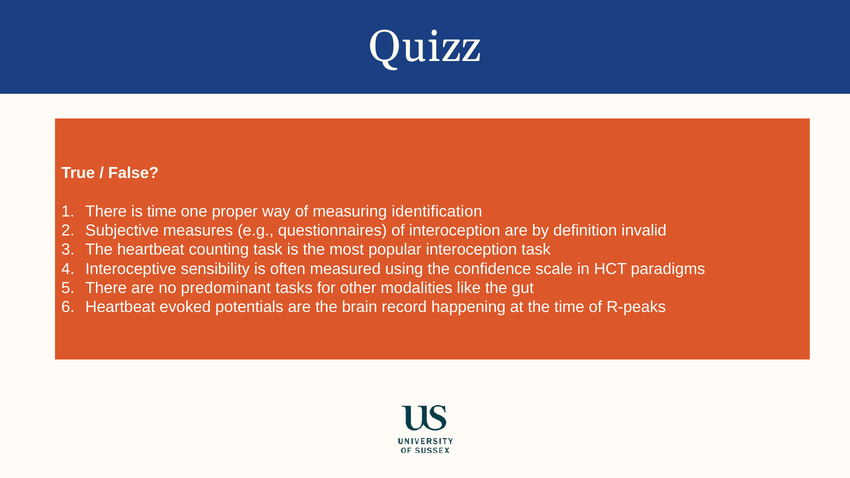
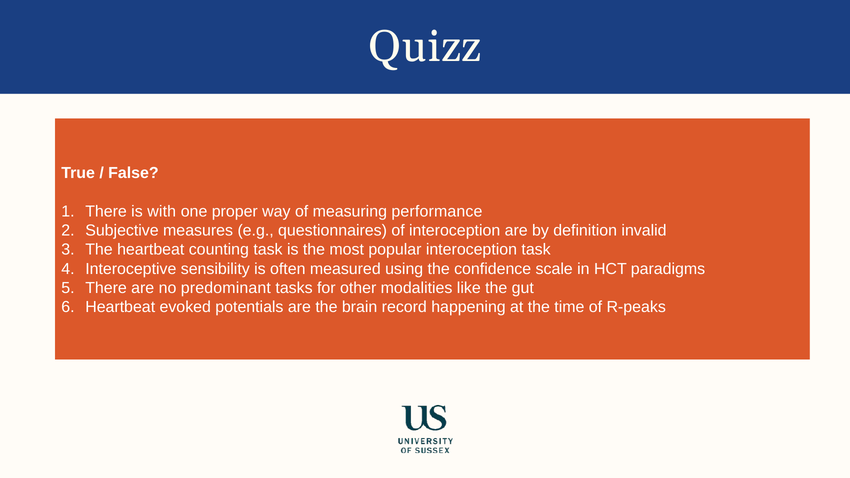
is time: time -> with
identification: identification -> performance
